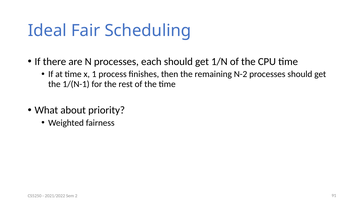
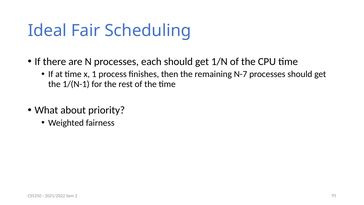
N-2: N-2 -> N-7
